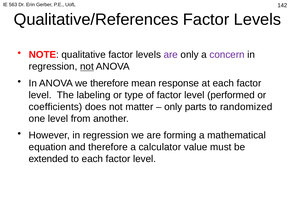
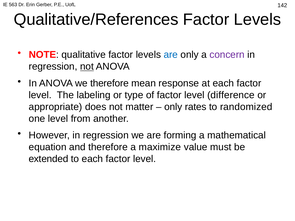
are at (171, 55) colour: purple -> blue
performed: performed -> difference
coefficients: coefficients -> appropriate
parts: parts -> rates
calculator: calculator -> maximize
